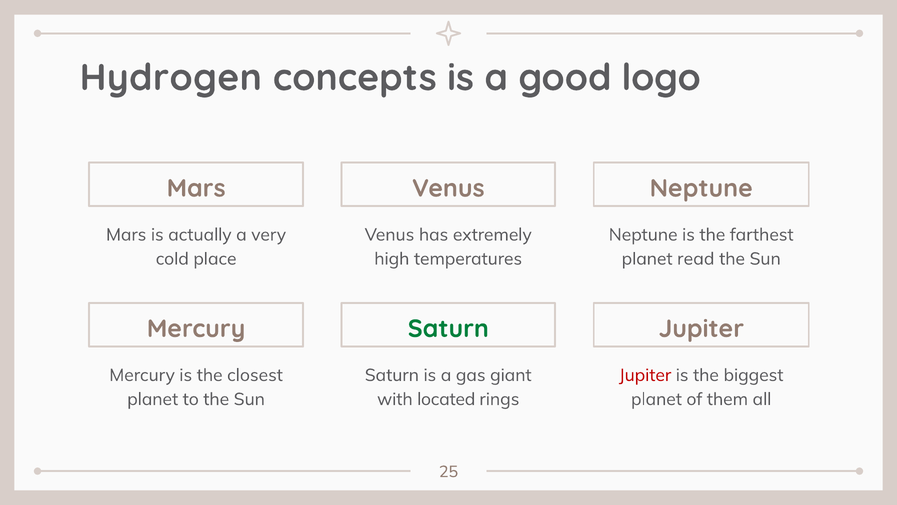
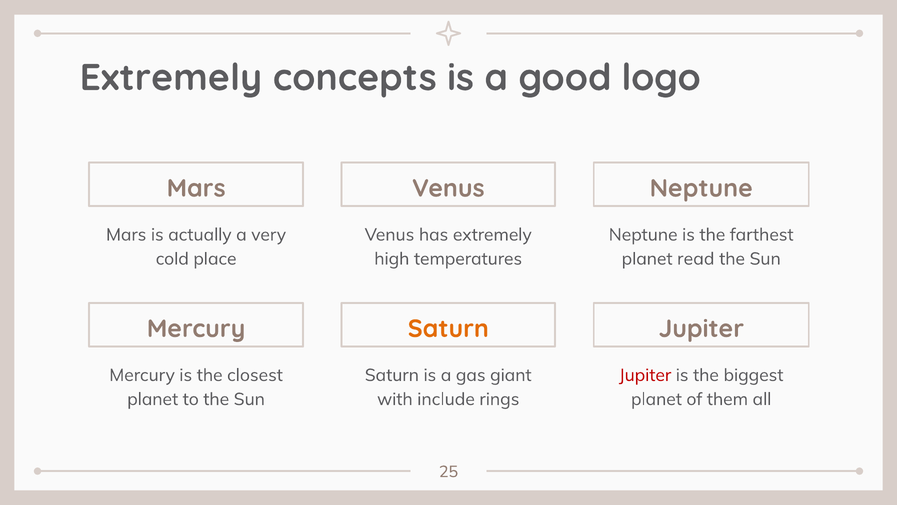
Hydrogen at (171, 78): Hydrogen -> Extremely
Saturn at (448, 328) colour: green -> orange
located: located -> include
